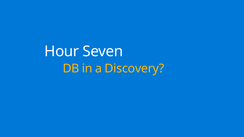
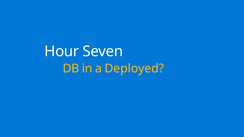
Discovery: Discovery -> Deployed
